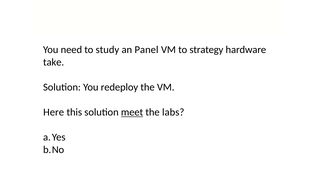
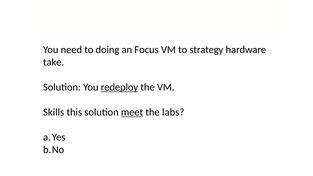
study: study -> doing
Panel: Panel -> Focus
redeploy underline: none -> present
Here: Here -> Skills
